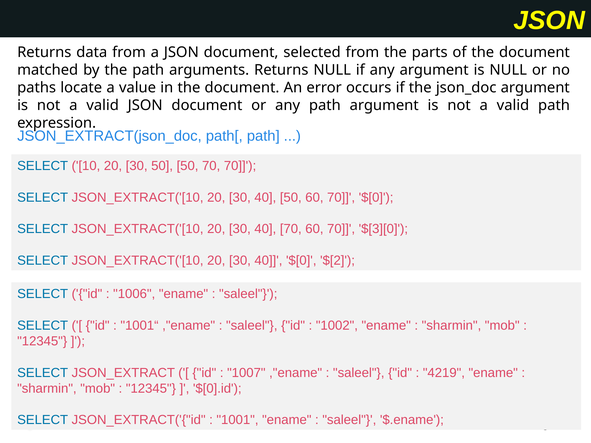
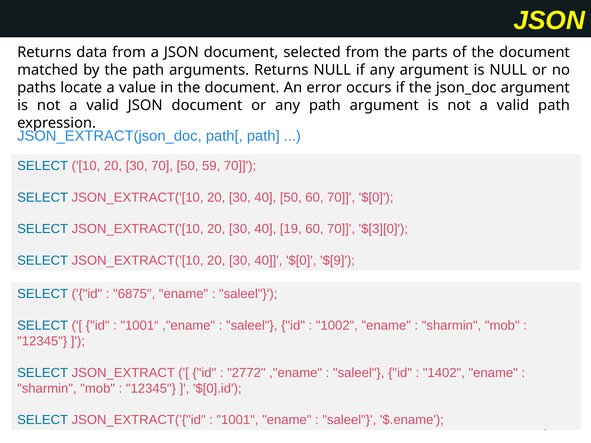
30 50: 50 -> 70
50 70: 70 -> 59
40 70: 70 -> 19
$[2: $[2 -> $[9
1006: 1006 -> 6875
1007: 1007 -> 2772
4219: 4219 -> 1402
